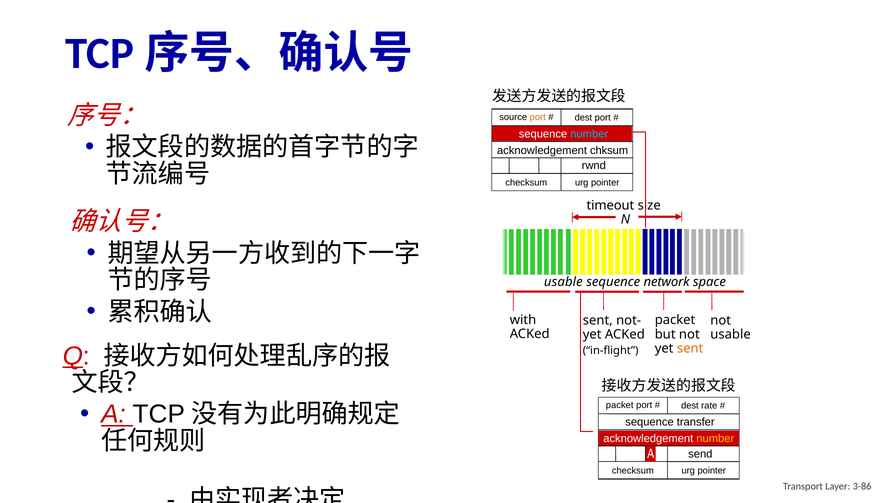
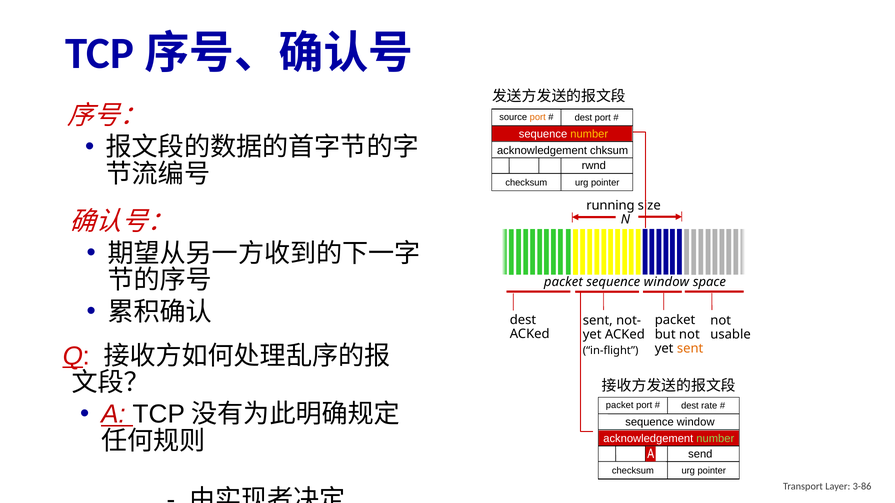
number at (589, 134) colour: light blue -> yellow
timeout: timeout -> running
usable at (563, 282): usable -> packet
network at (667, 282): network -> window
with at (523, 320): with -> dest
transfer at (696, 422): transfer -> window
number at (715, 439) colour: yellow -> light green
